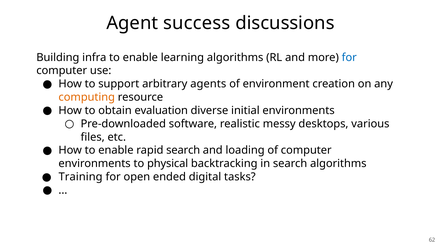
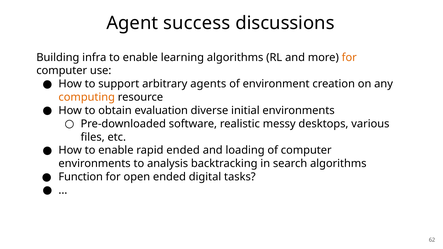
for at (349, 57) colour: blue -> orange
rapid search: search -> ended
physical: physical -> analysis
Training: Training -> Function
